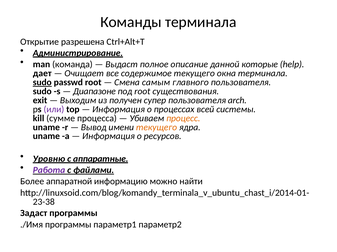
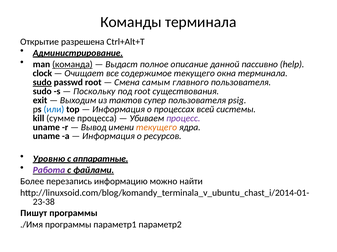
команда underline: none -> present
которые: которые -> пассивно
дает: дает -> clock
Диапазоне: Диапазоне -> Поскольку
получен: получен -> тактов
arch: arch -> psig
или colour: purple -> blue
процесс colour: orange -> purple
аппаратной: аппаратной -> перезапись
Задаст: Задаст -> Пишут
